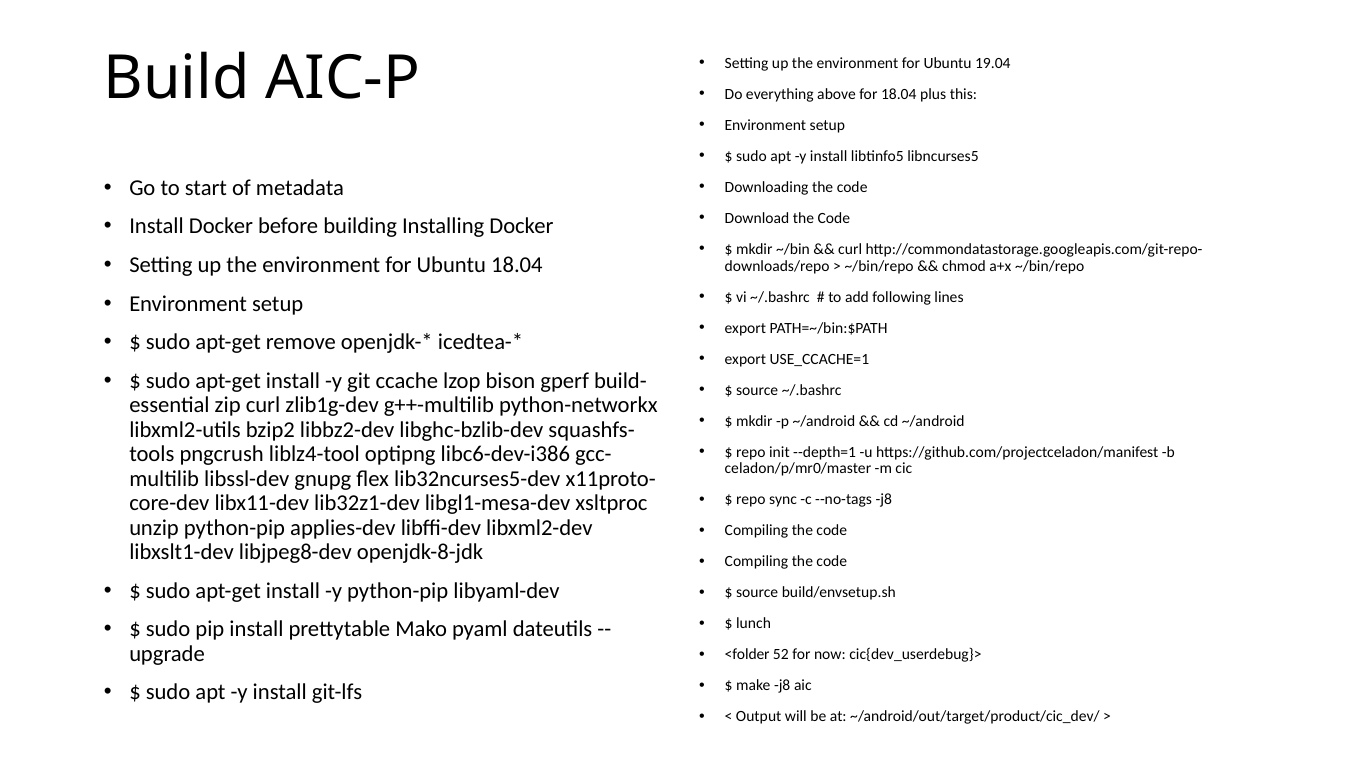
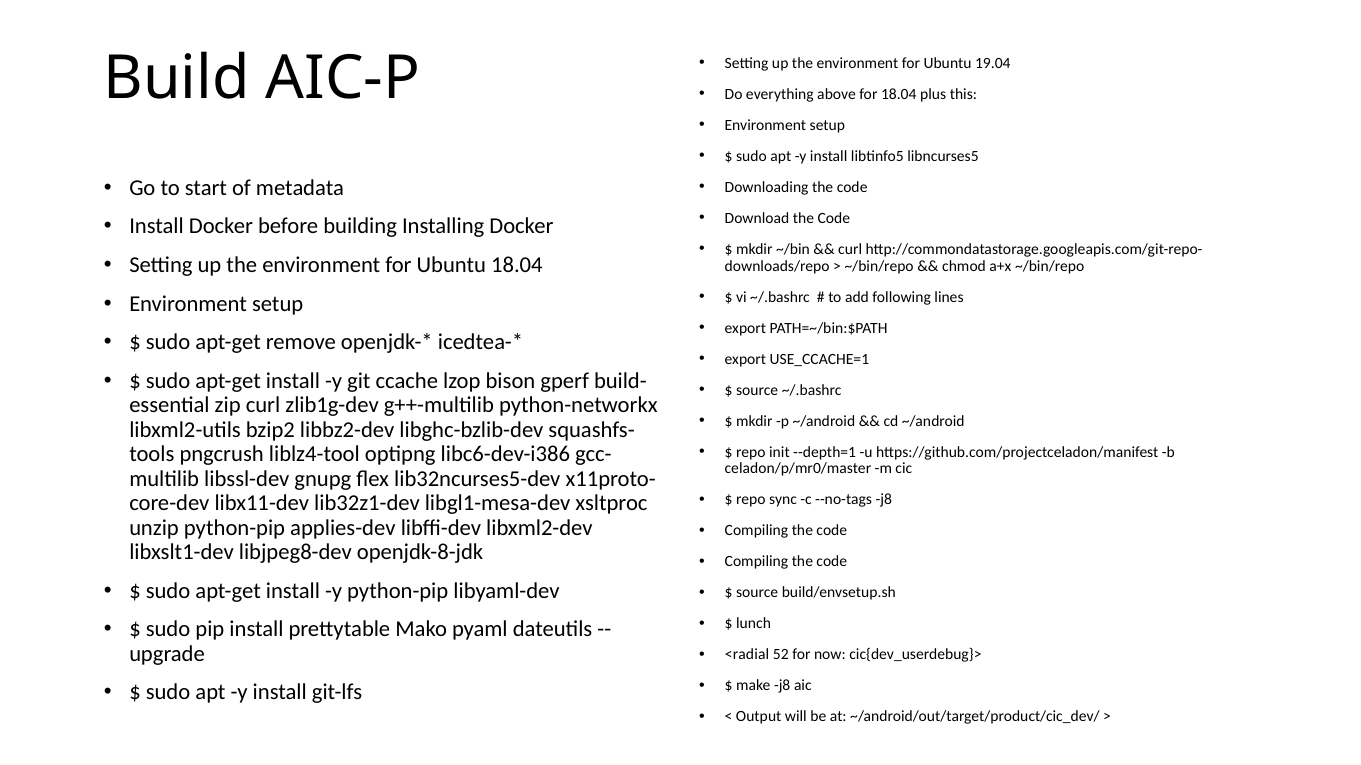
<folder: <folder -> <radial
